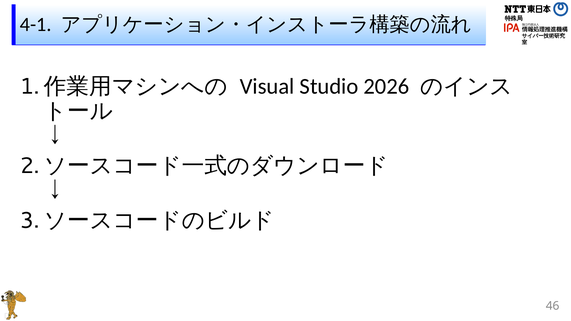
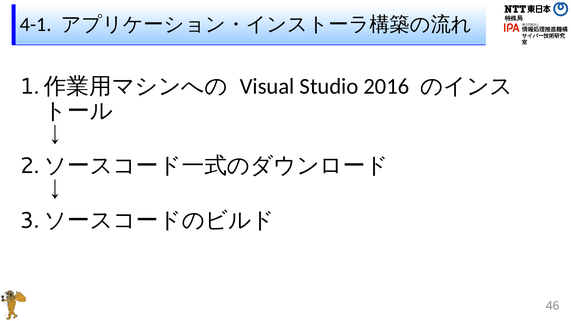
2026: 2026 -> 2016
